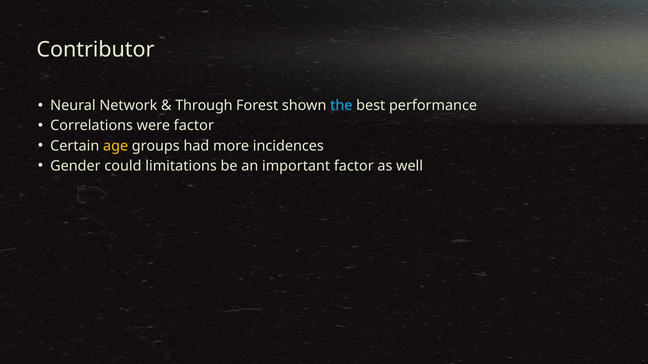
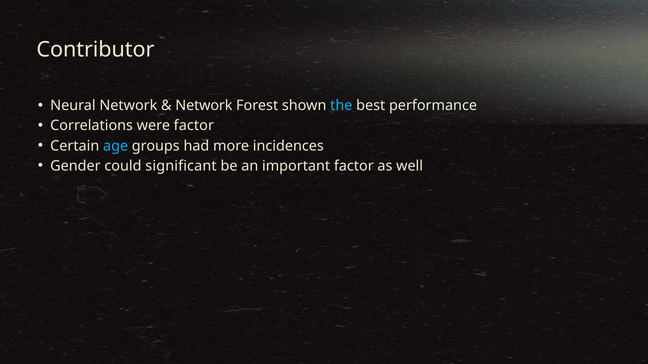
Through at (204, 106): Through -> Network
age colour: yellow -> light blue
limitations: limitations -> significant
